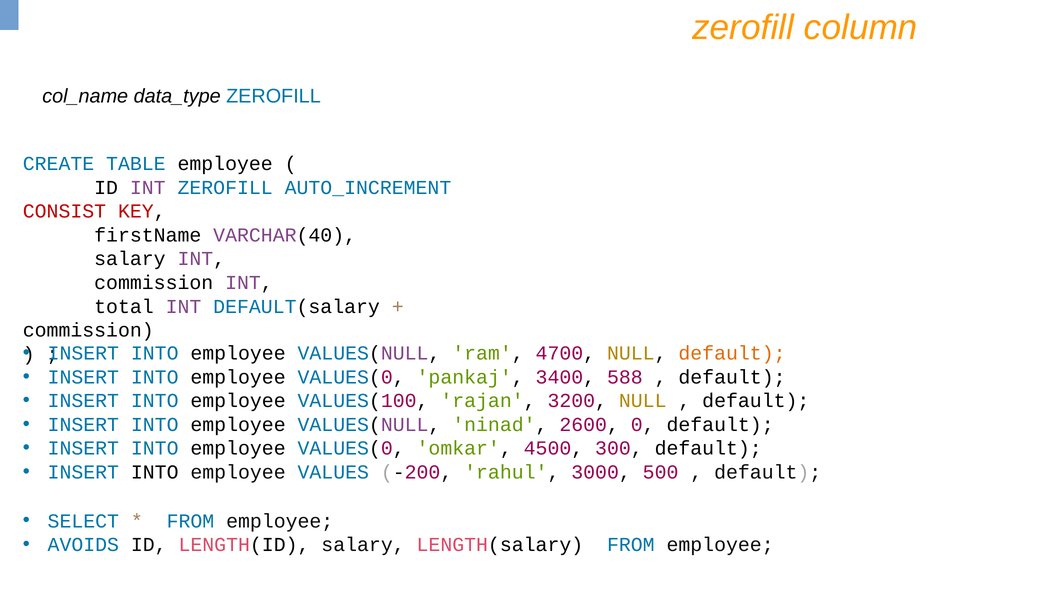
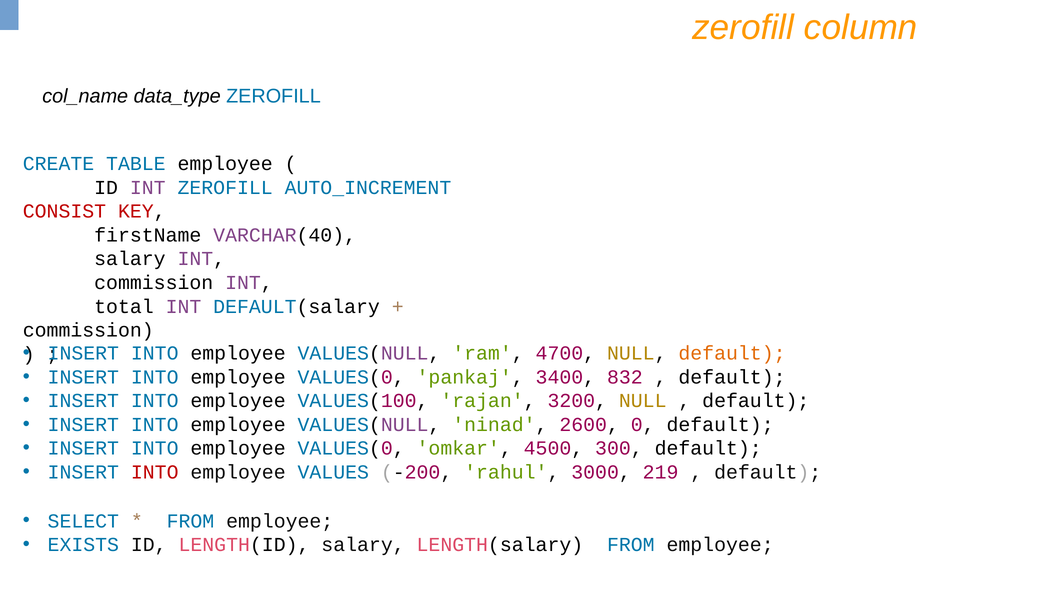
588: 588 -> 832
INTO at (155, 472) colour: black -> red
500: 500 -> 219
AVOIDS: AVOIDS -> EXISTS
